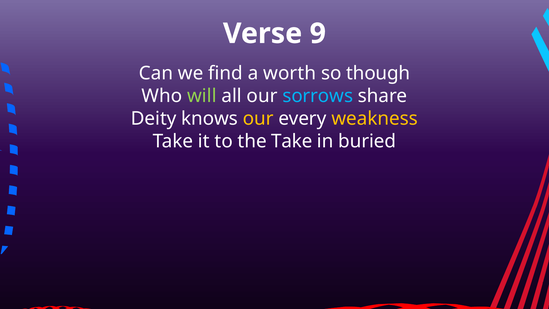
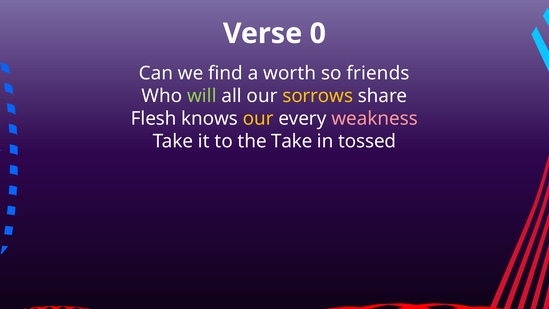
9: 9 -> 0
though: though -> friends
sorrows colour: light blue -> yellow
Deity: Deity -> Flesh
weakness colour: yellow -> pink
buried: buried -> tossed
